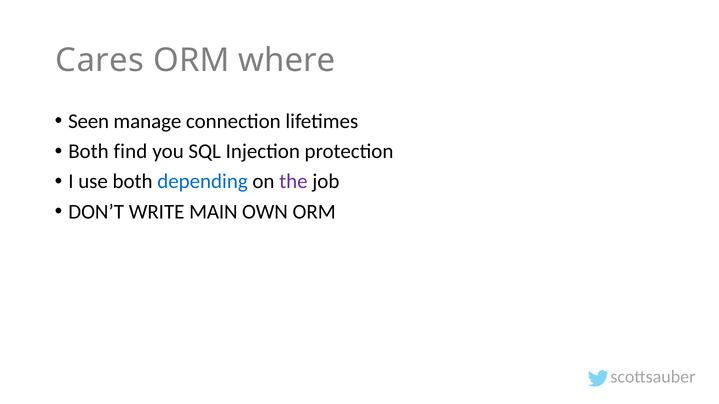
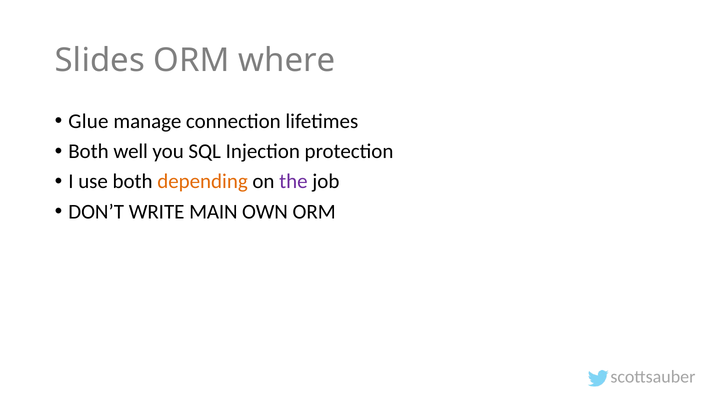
Cares: Cares -> Slides
Seen: Seen -> Glue
find: find -> well
depending colour: blue -> orange
